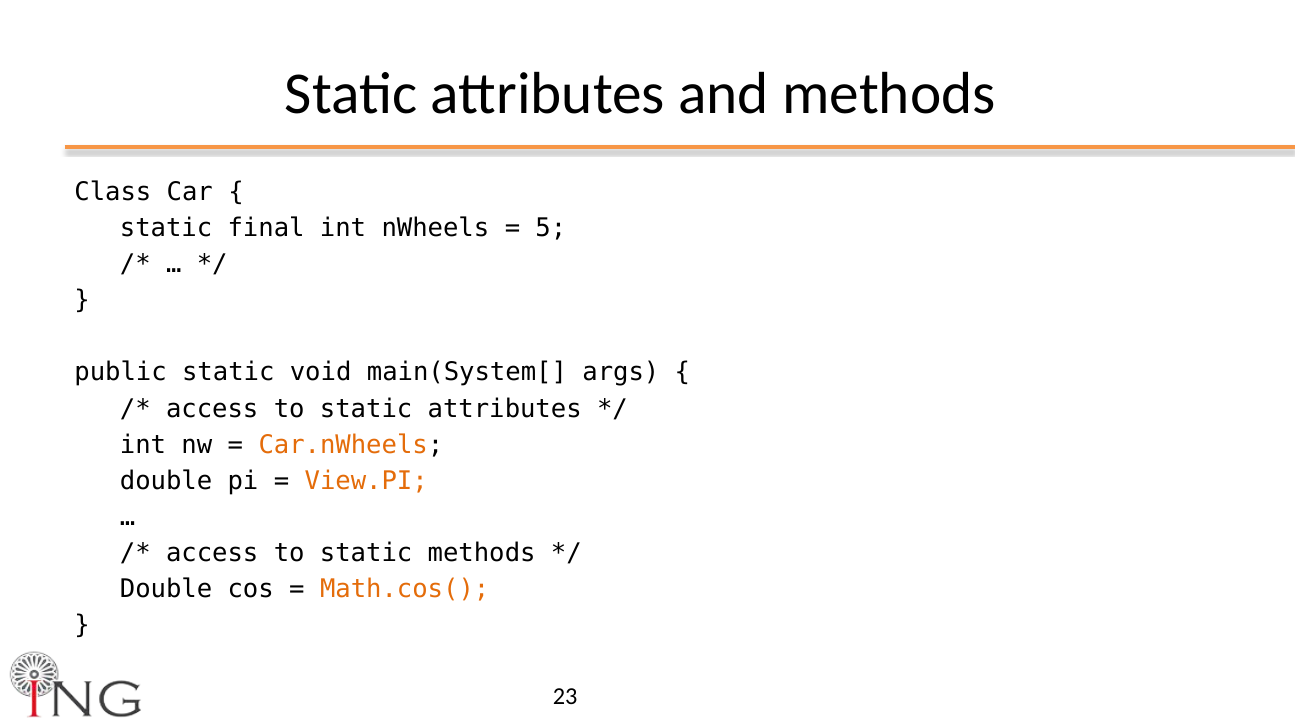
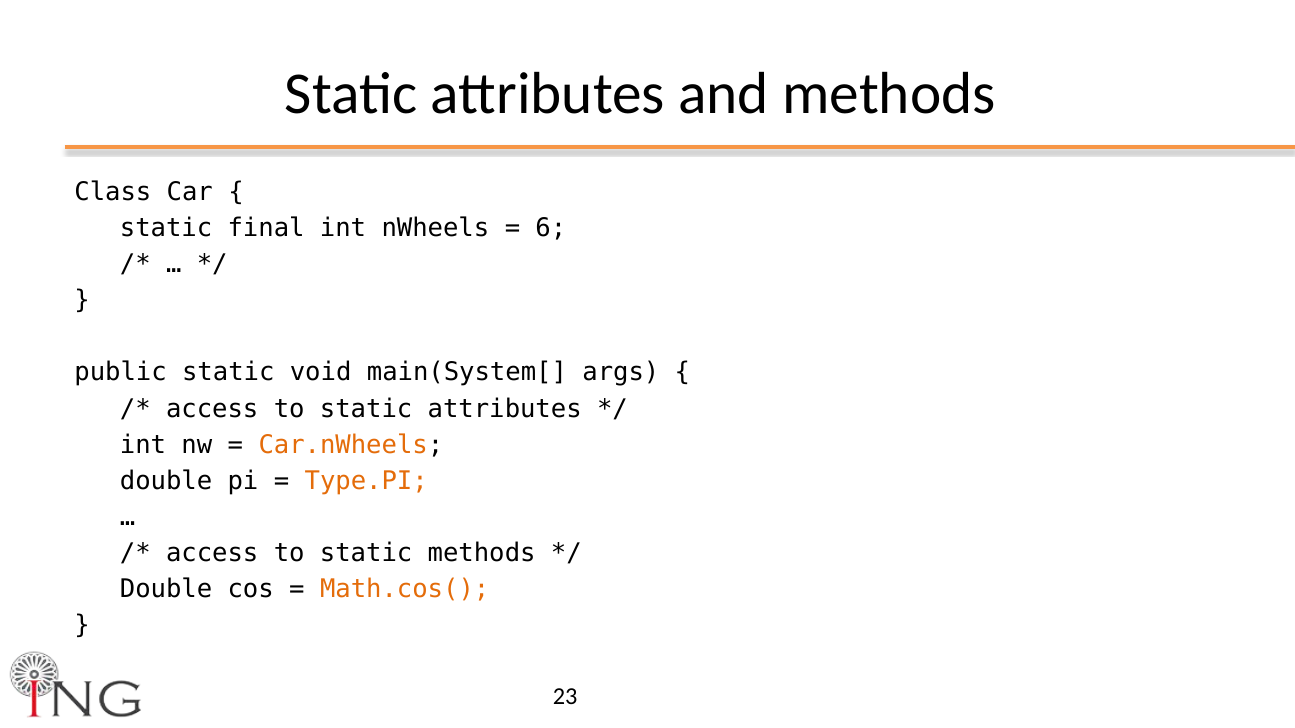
5: 5 -> 6
View.PI: View.PI -> Type.PI
